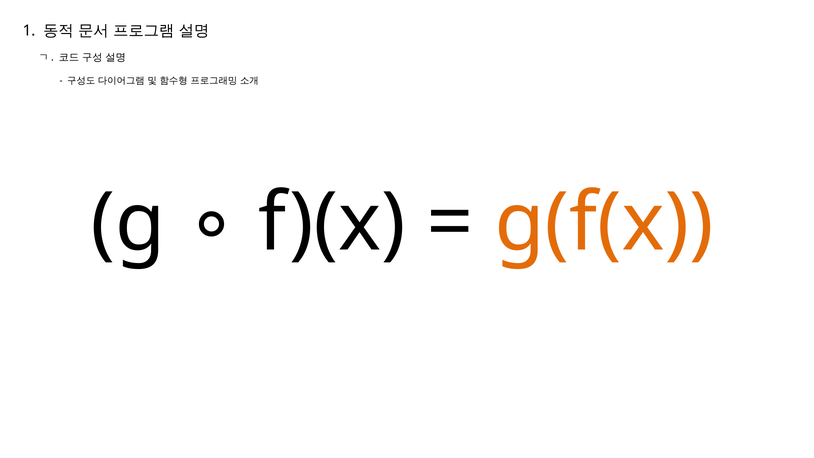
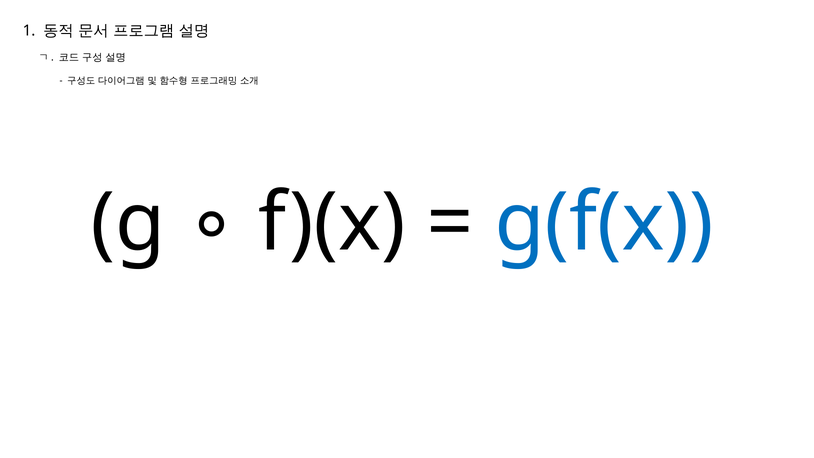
g(f(x colour: orange -> blue
